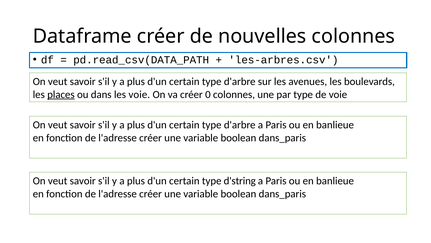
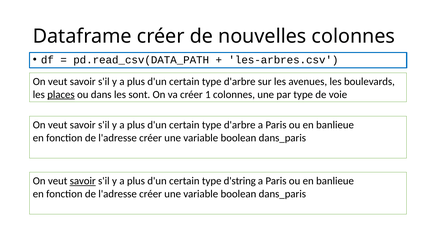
les voie: voie -> sont
0: 0 -> 1
savoir at (83, 181) underline: none -> present
